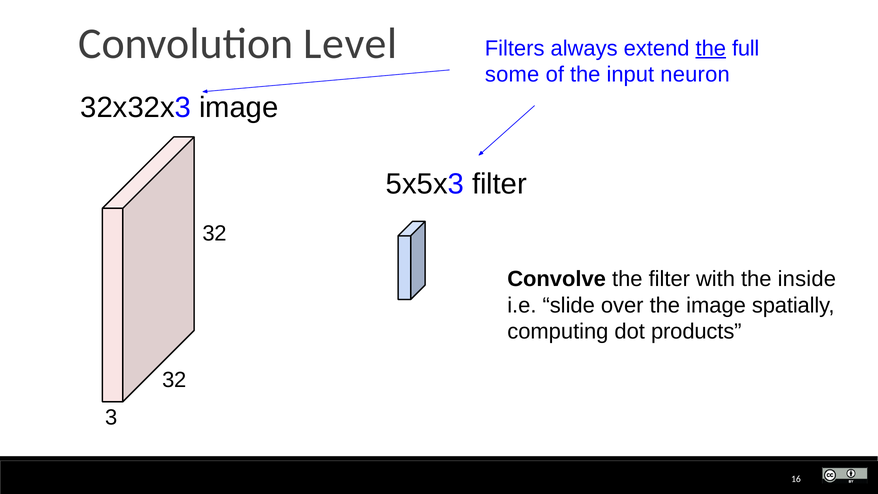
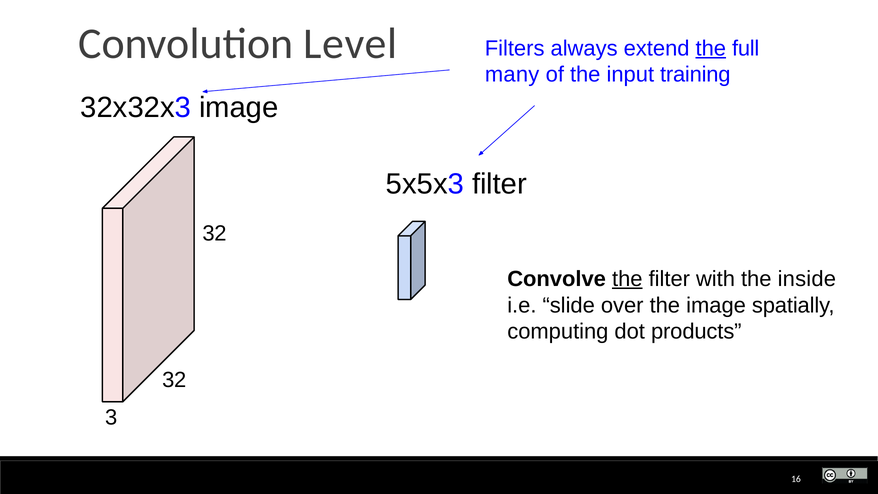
some: some -> many
neuron: neuron -> training
the at (627, 279) underline: none -> present
